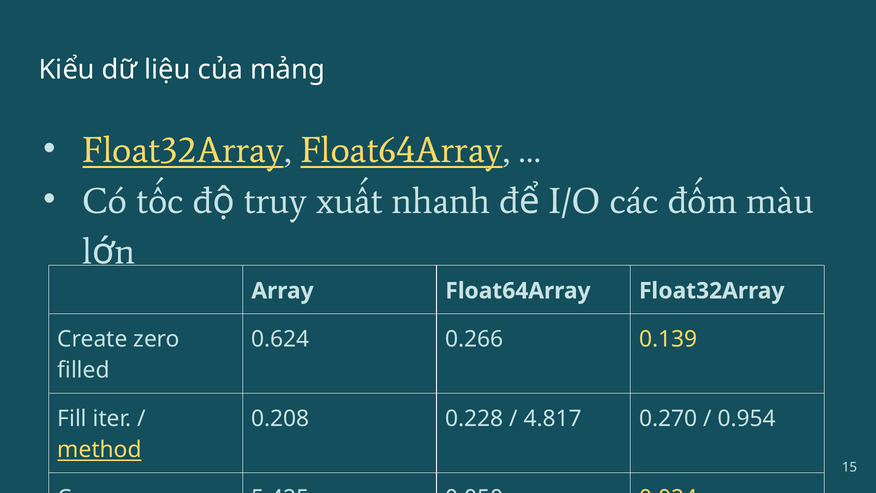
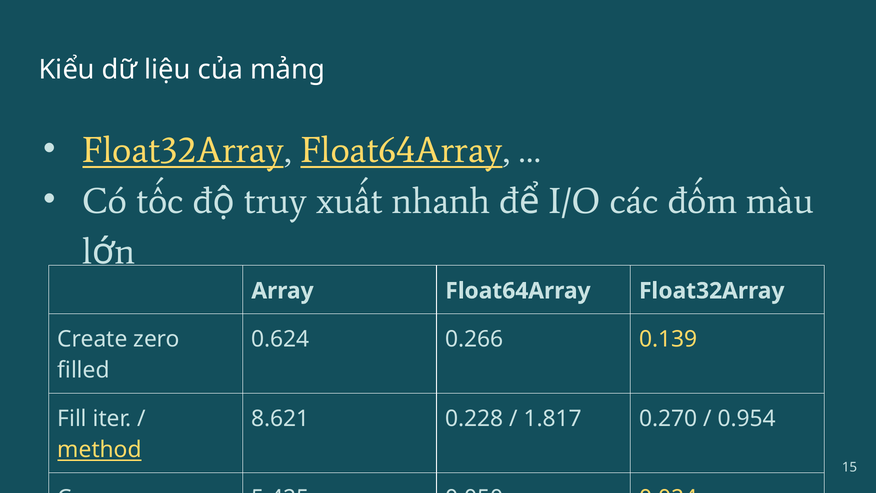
0.208: 0.208 -> 8.621
4.817: 4.817 -> 1.817
